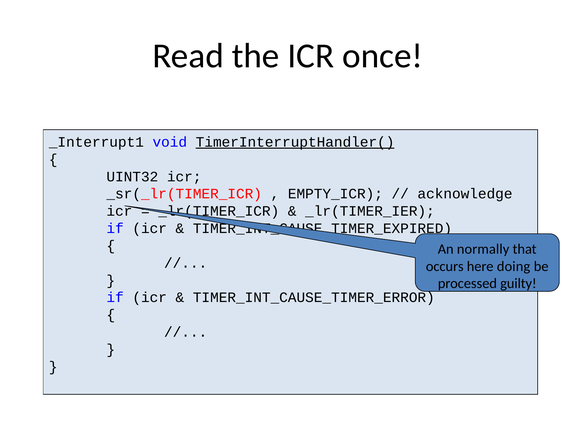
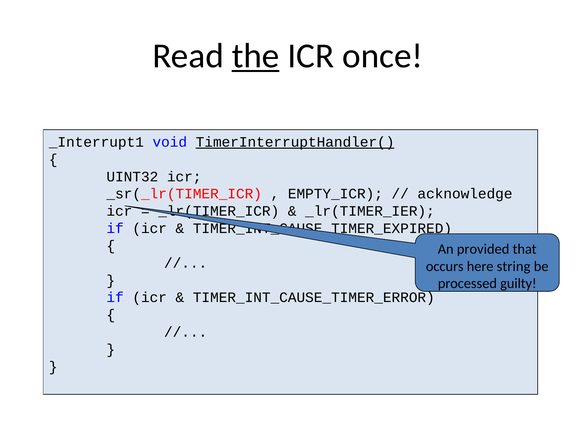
the underline: none -> present
normally: normally -> provided
doing: doing -> string
